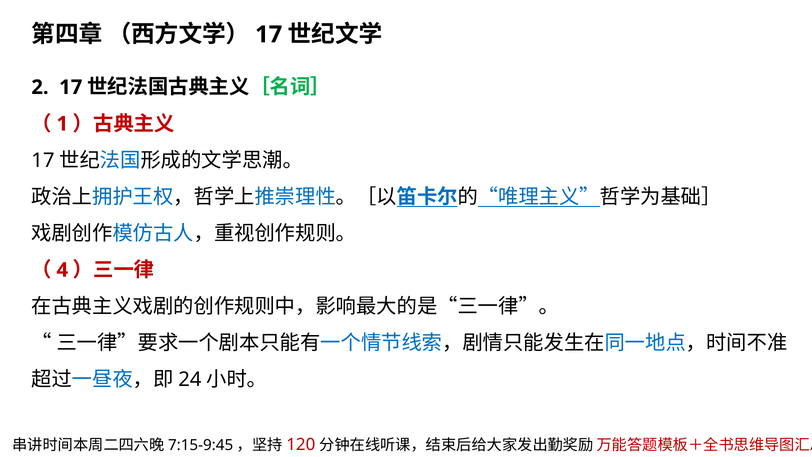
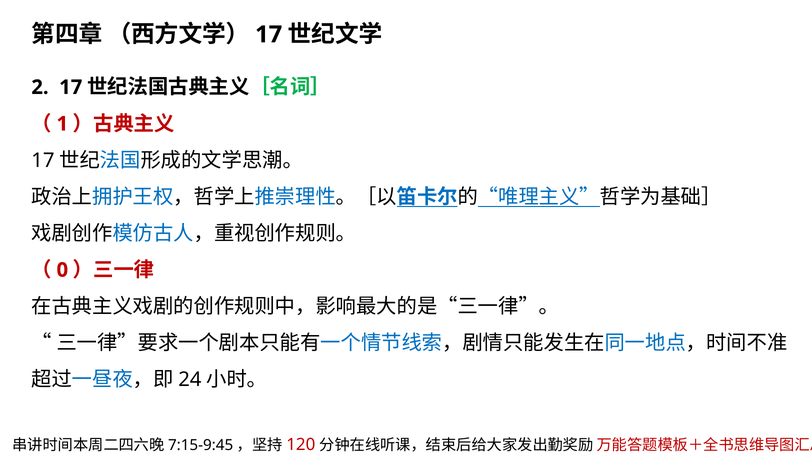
4: 4 -> 0
